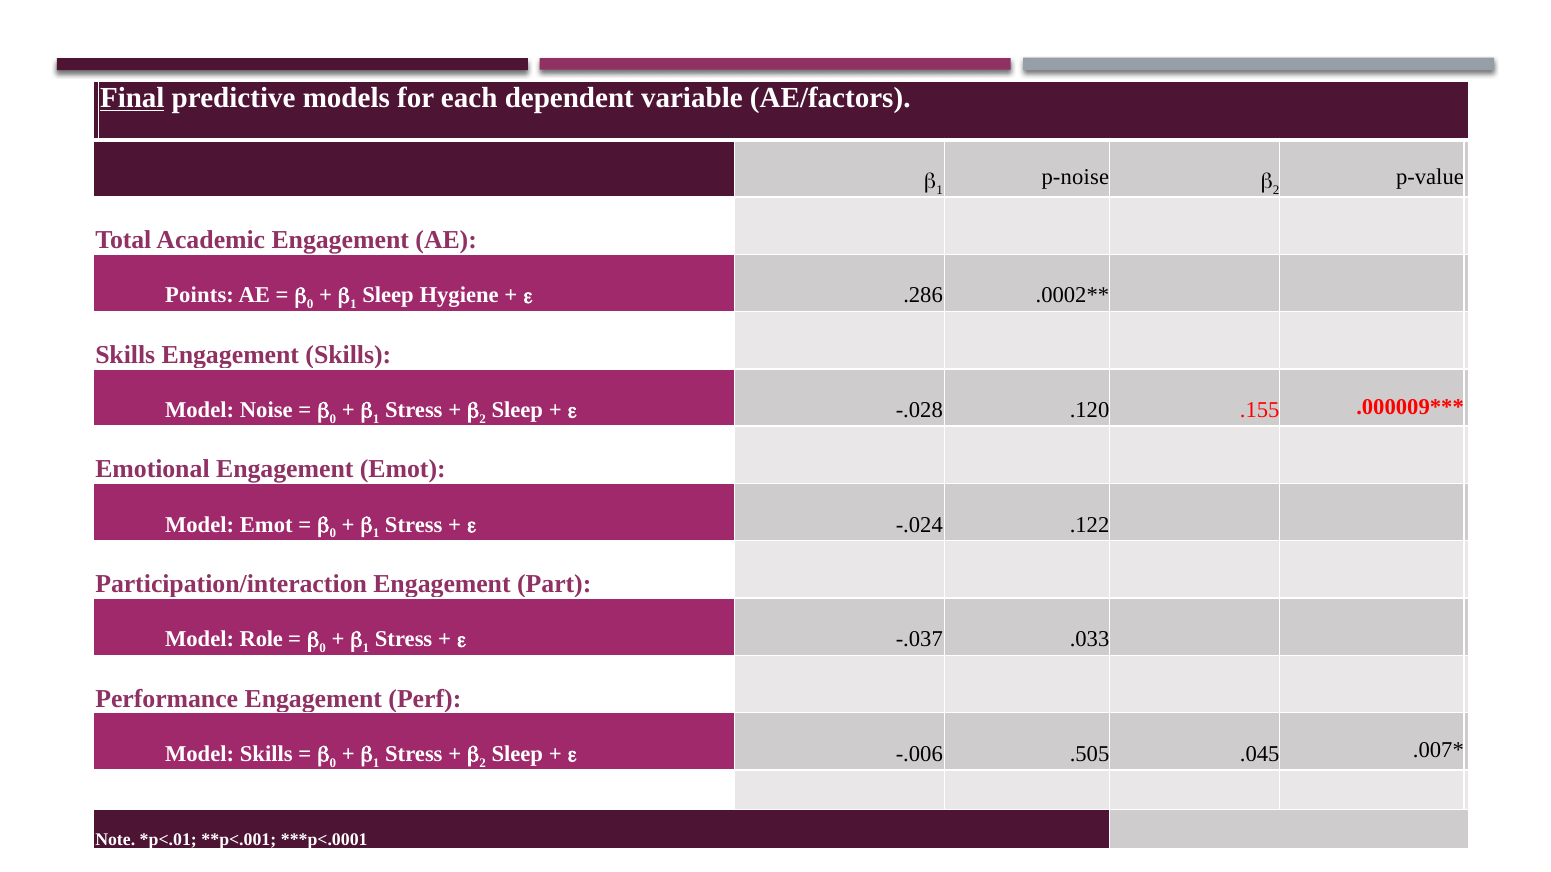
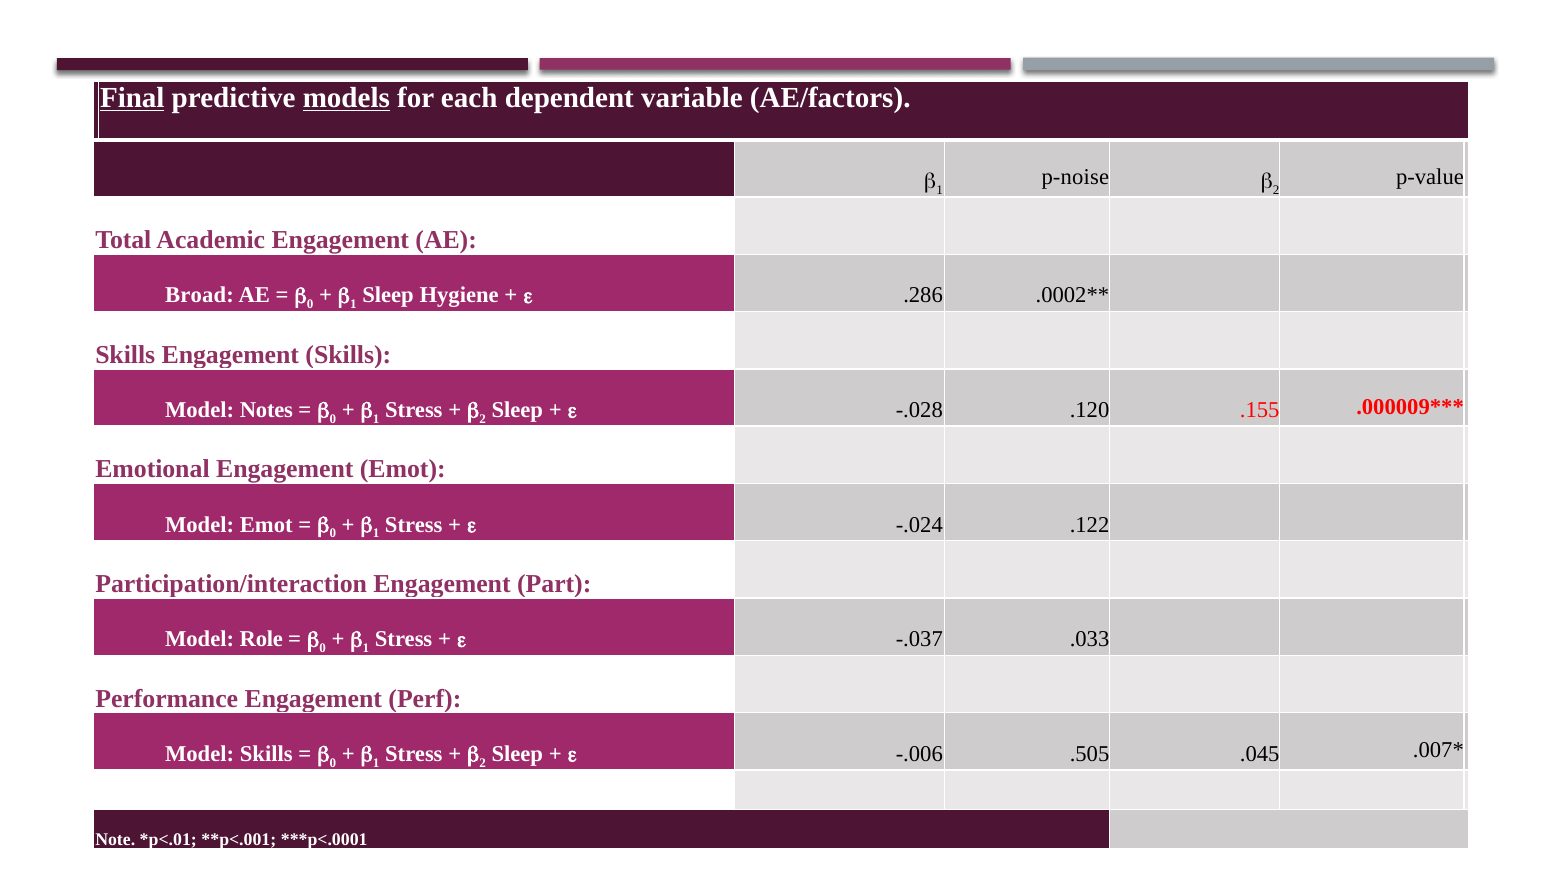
models underline: none -> present
Points: Points -> Broad
Noise: Noise -> Notes
